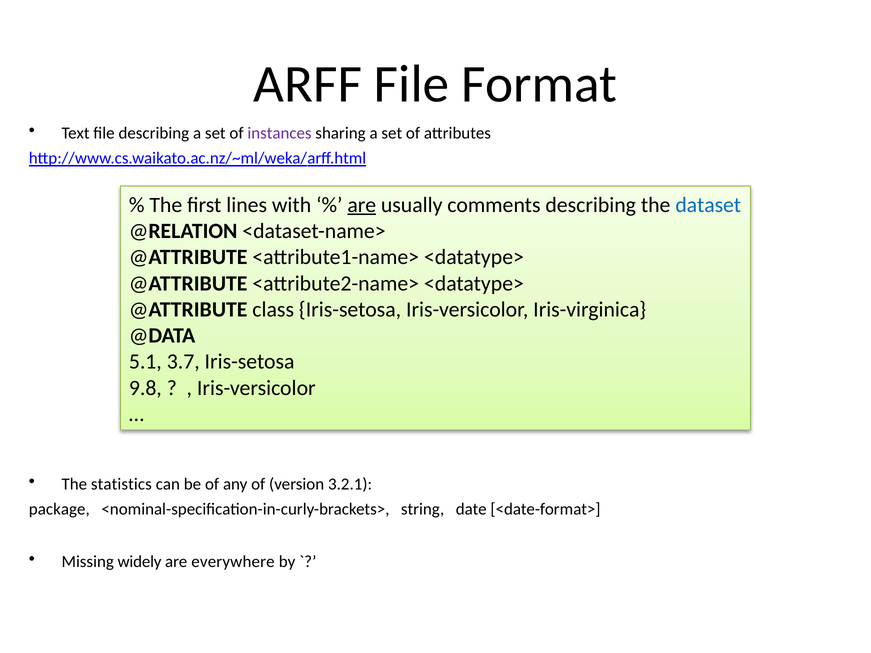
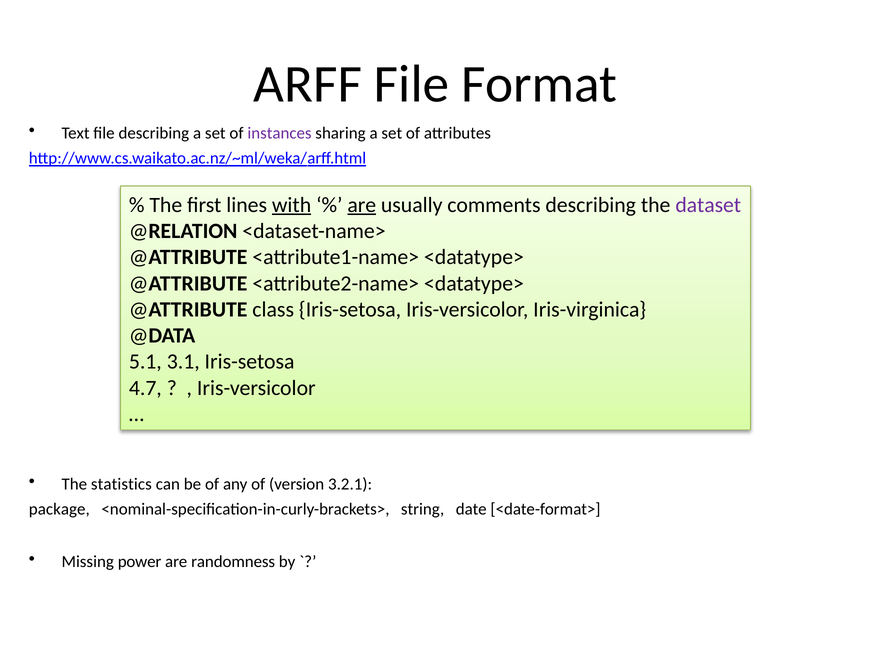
with underline: none -> present
dataset colour: blue -> purple
3.7: 3.7 -> 3.1
9.8: 9.8 -> 4.7
widely: widely -> power
everywhere: everywhere -> randomness
